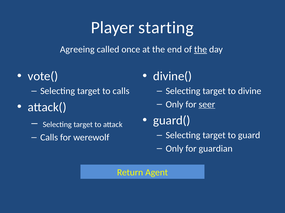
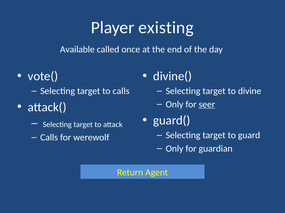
starting: starting -> existing
Agreeing: Agreeing -> Available
the at (201, 50) underline: present -> none
